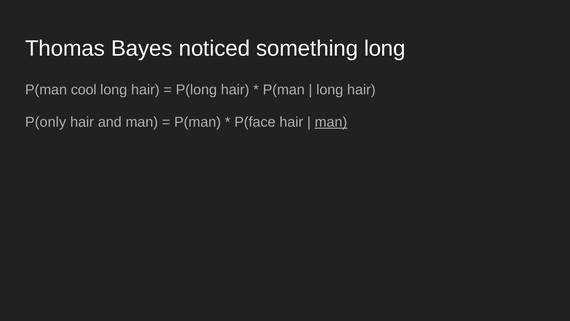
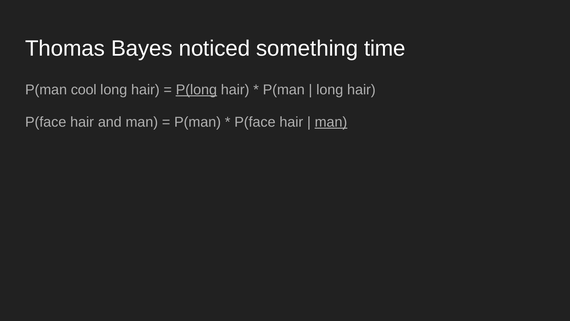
something long: long -> time
P(long underline: none -> present
P(only at (46, 122): P(only -> P(face
